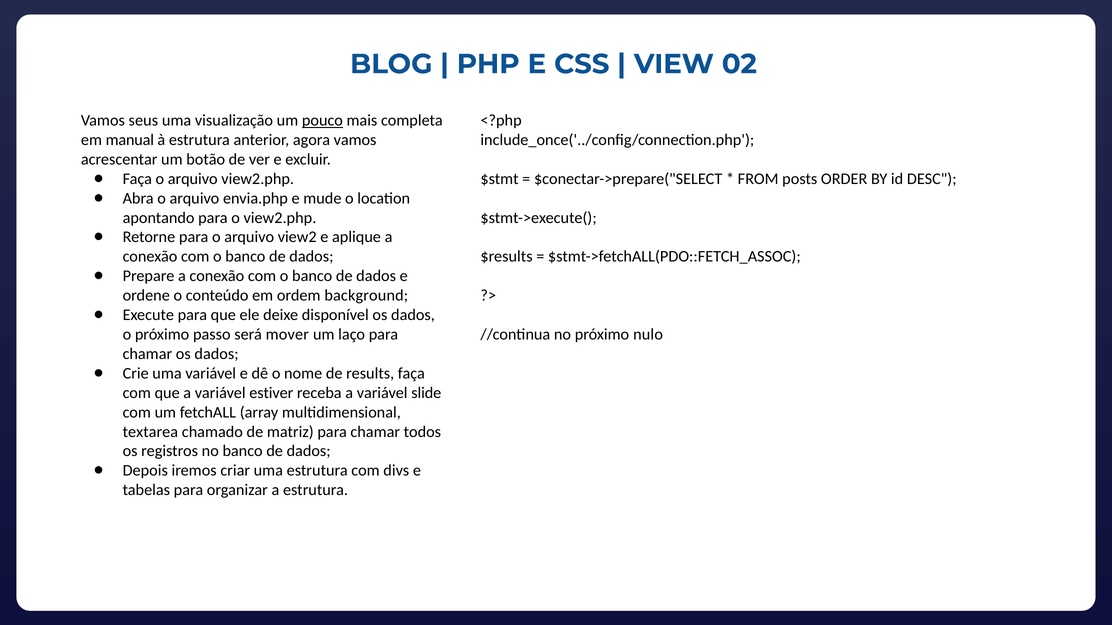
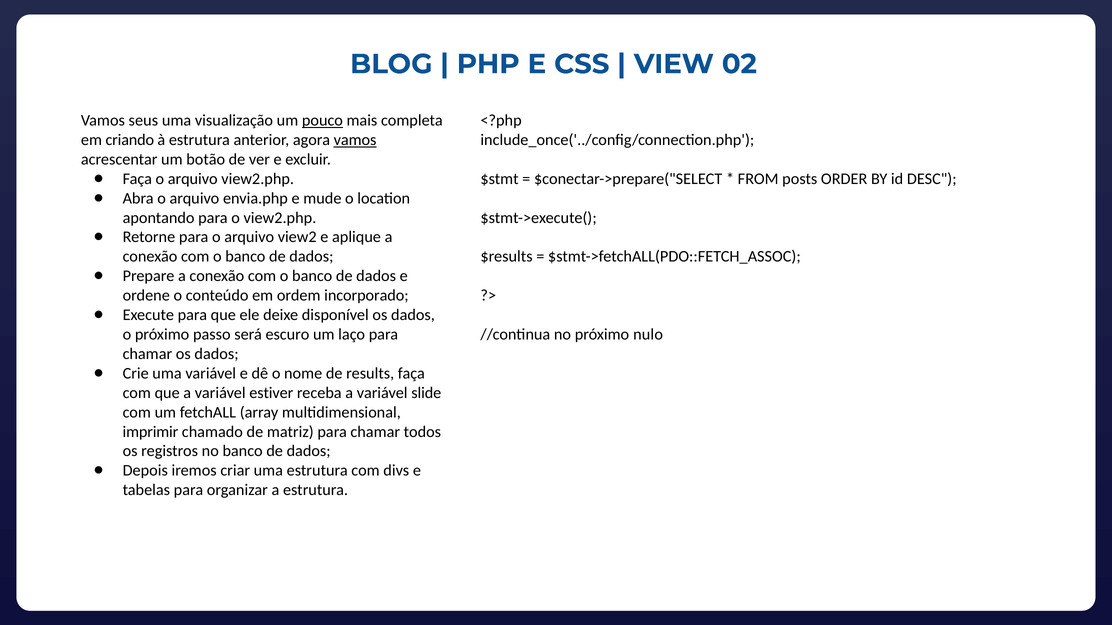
manual: manual -> criando
vamos at (355, 140) underline: none -> present
background: background -> incorporado
mover: mover -> escuro
textarea: textarea -> imprimir
